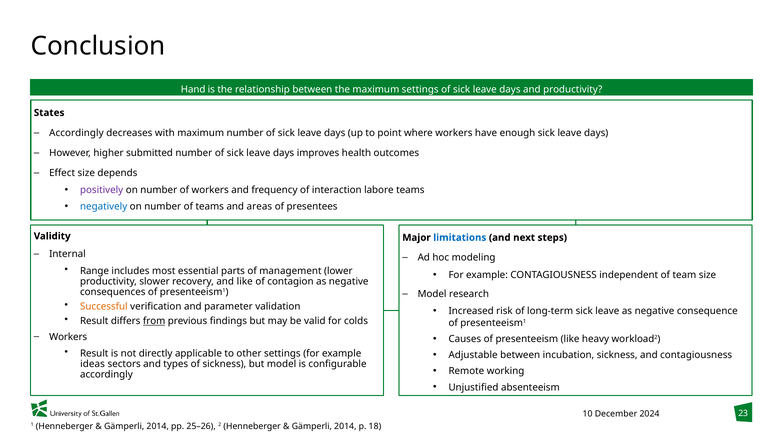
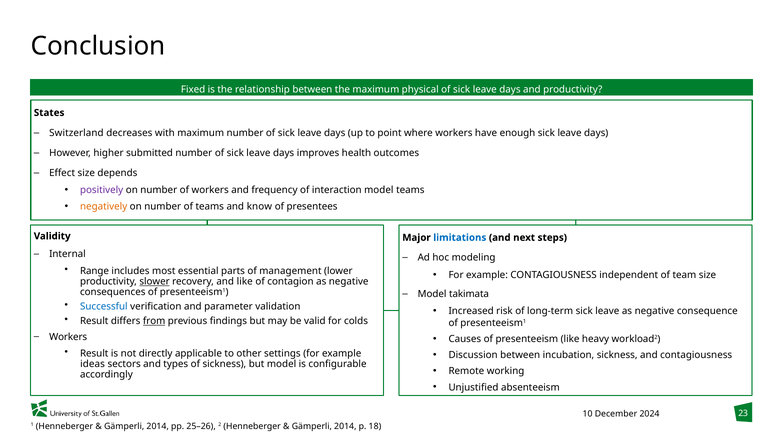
Hand: Hand -> Fixed
maximum settings: settings -> physical
Accordingly at (76, 133): Accordingly -> Switzerland
interaction labore: labore -> model
negatively colour: blue -> orange
areas: areas -> know
slower underline: none -> present
research: research -> takimata
Successful colour: orange -> blue
Adjustable: Adjustable -> Discussion
